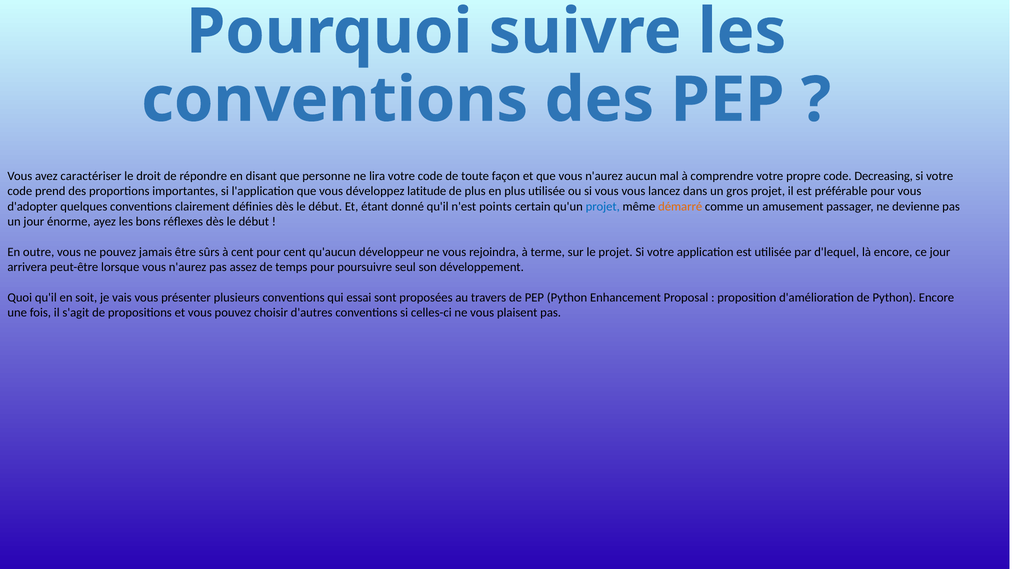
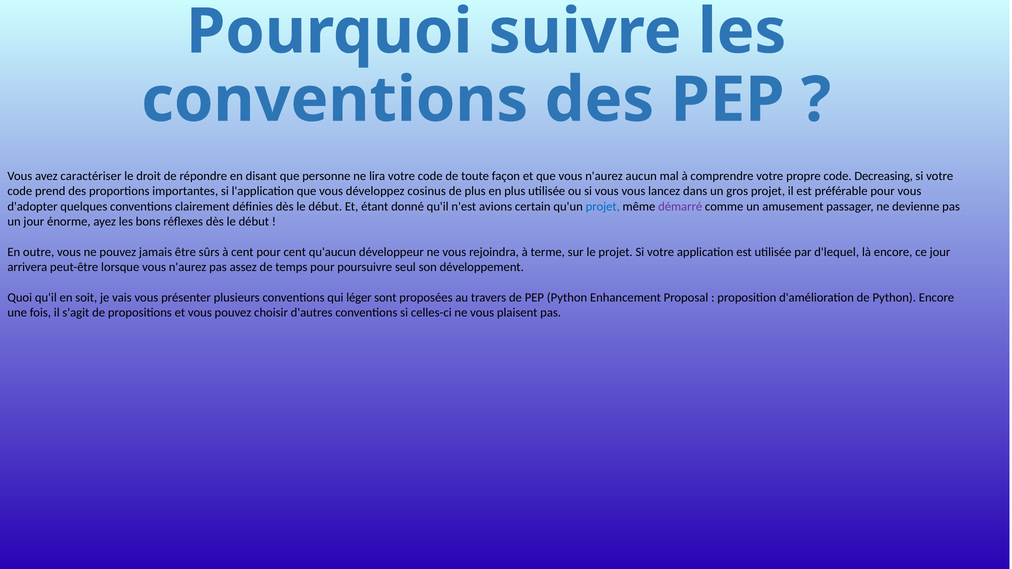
latitude: latitude -> cosinus
points: points -> avions
démarré colour: orange -> purple
essai: essai -> léger
